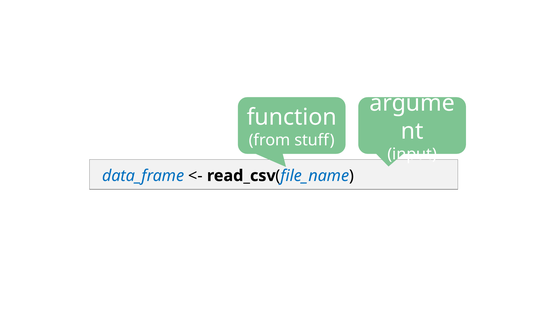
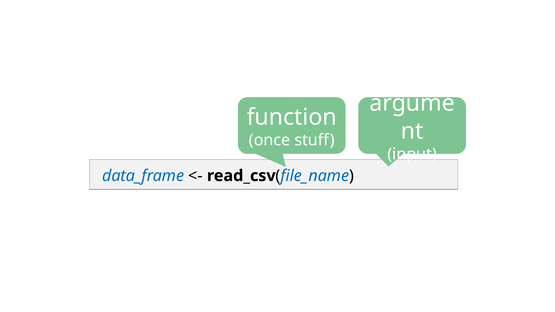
from: from -> once
